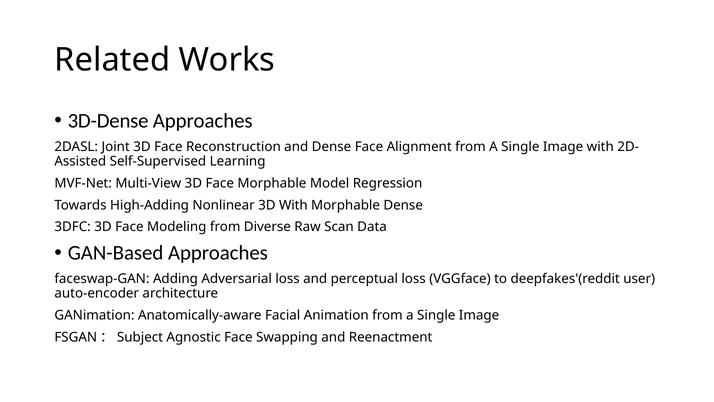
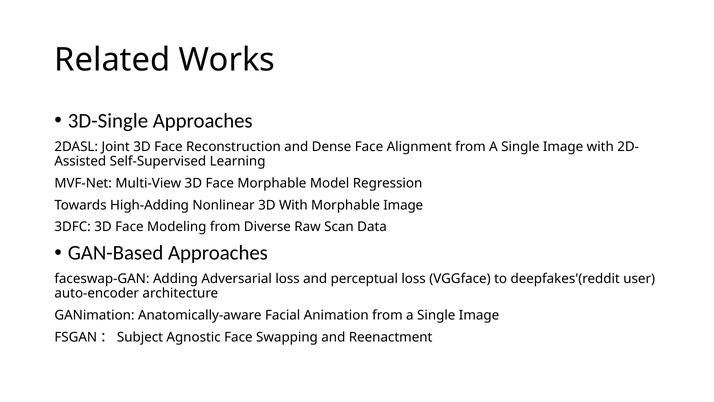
3D-Dense: 3D-Dense -> 3D-Single
Morphable Dense: Dense -> Image
